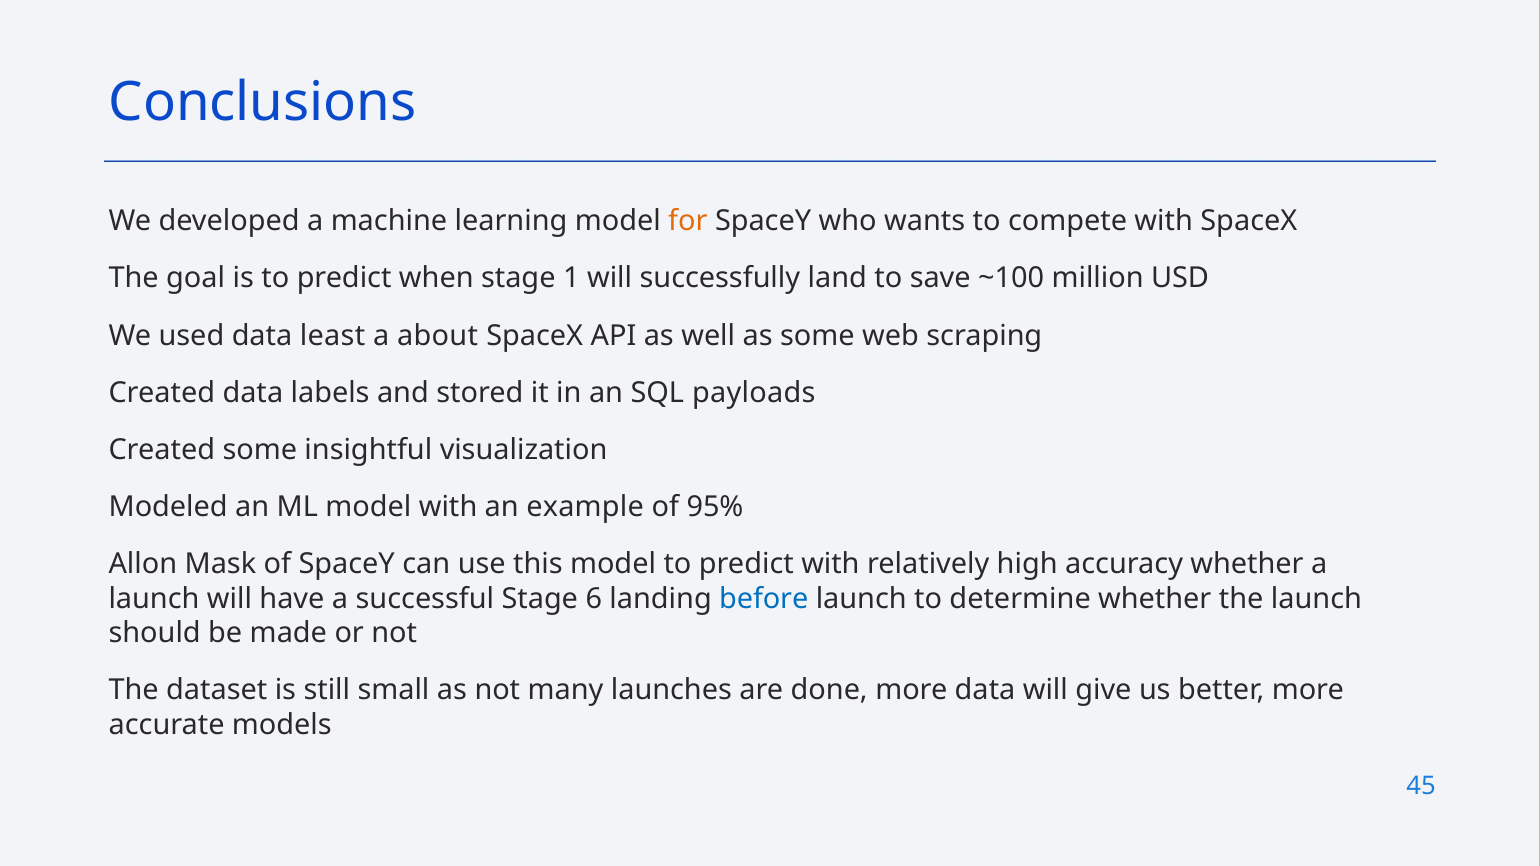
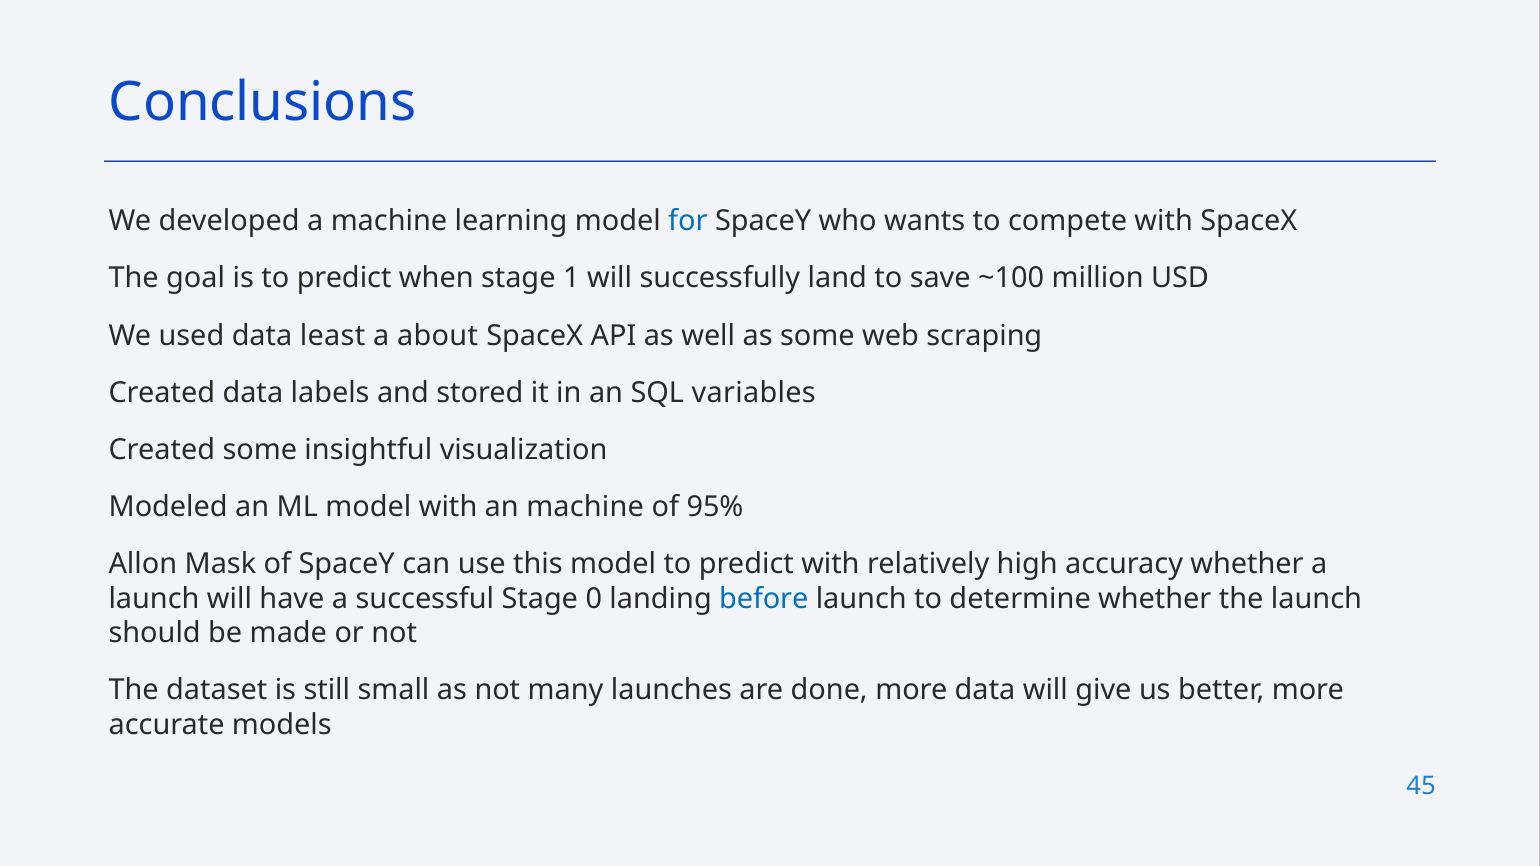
for colour: orange -> blue
payloads: payloads -> variables
an example: example -> machine
6: 6 -> 0
